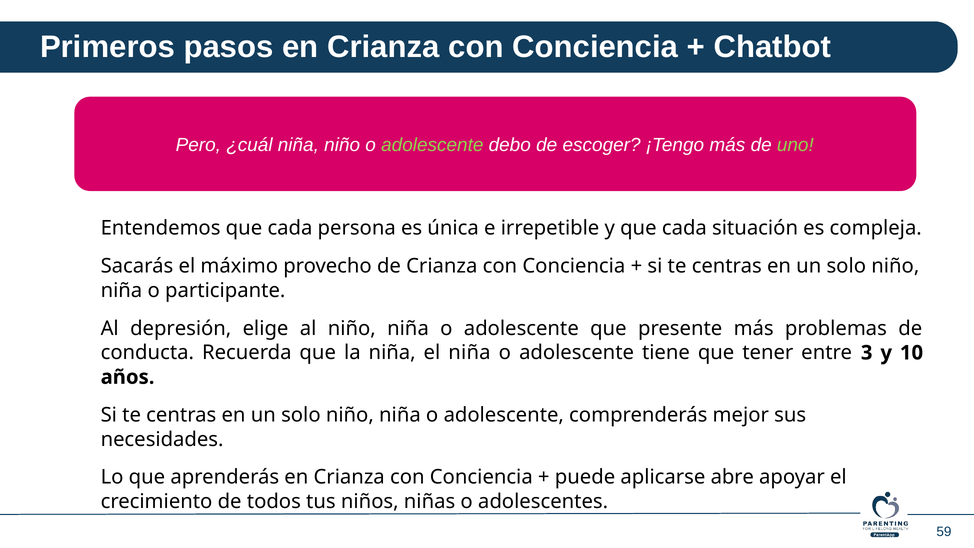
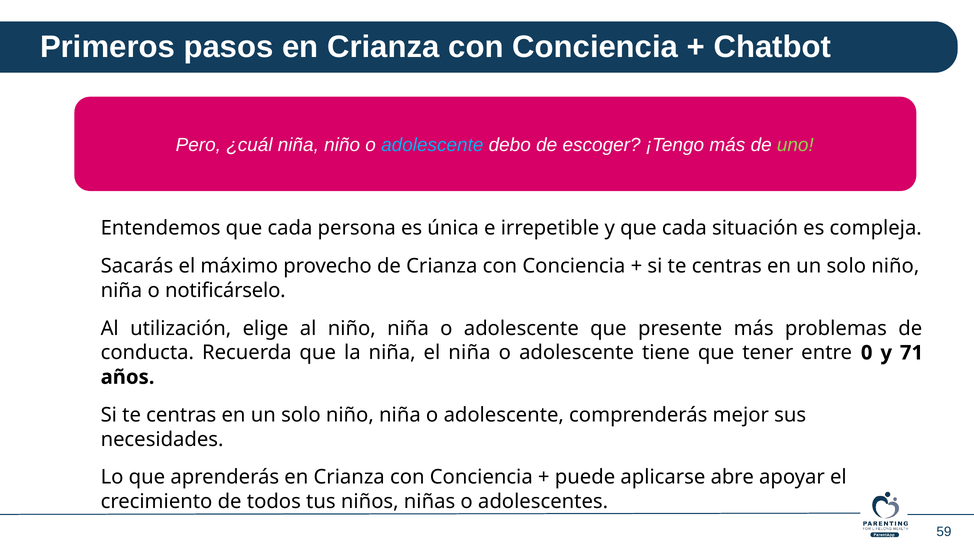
adolescente at (432, 145) colour: light green -> light blue
participante: participante -> notificárselo
depresión: depresión -> utilización
3: 3 -> 0
10: 10 -> 71
